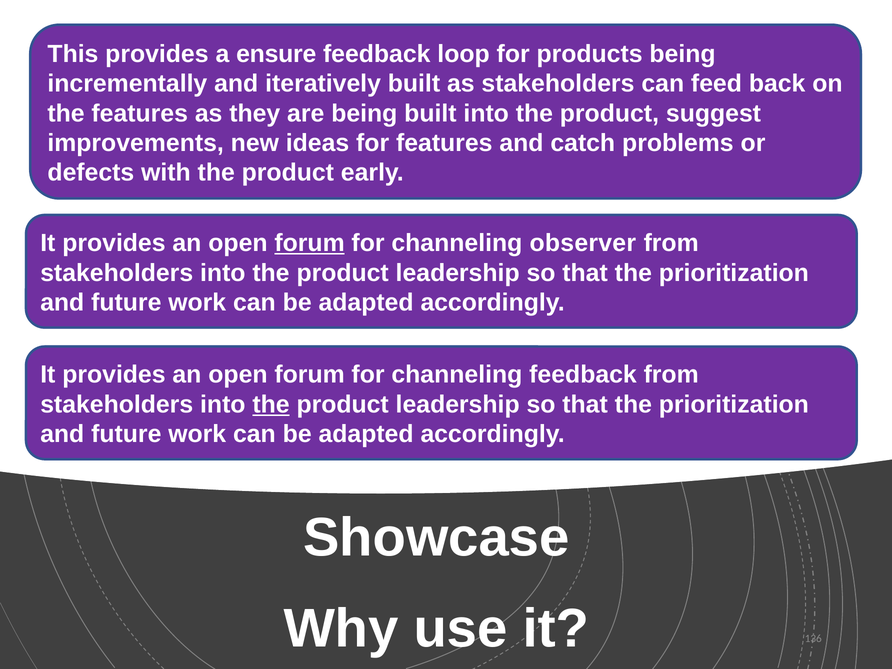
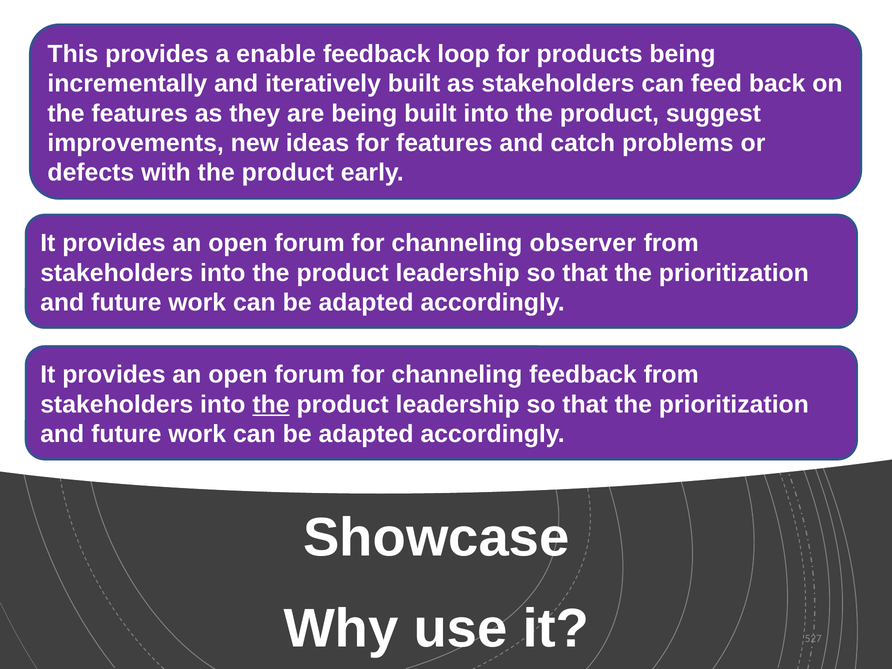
ensure: ensure -> enable
forum at (310, 243) underline: present -> none
136: 136 -> 527
